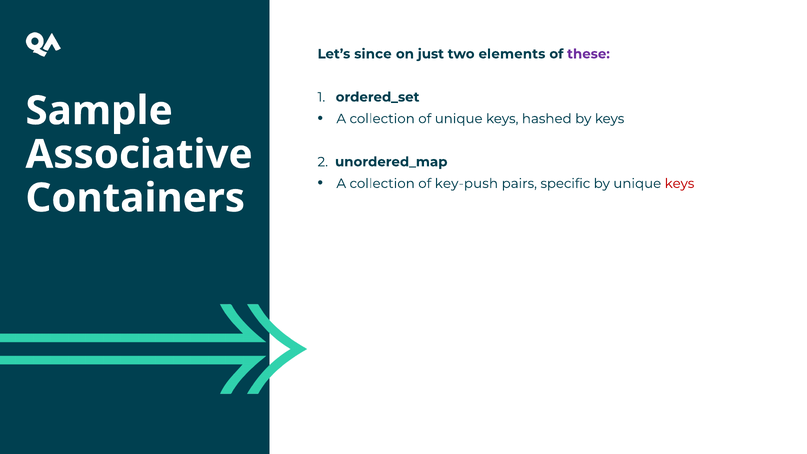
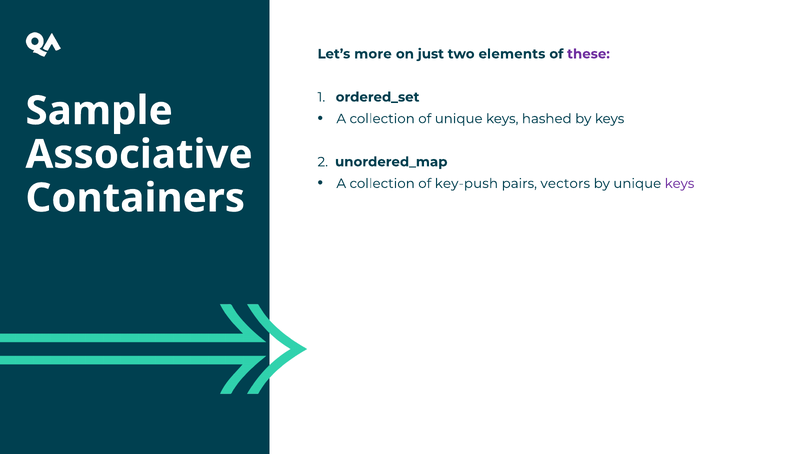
since: since -> more
specific: specific -> vectors
keys at (679, 183) colour: red -> purple
